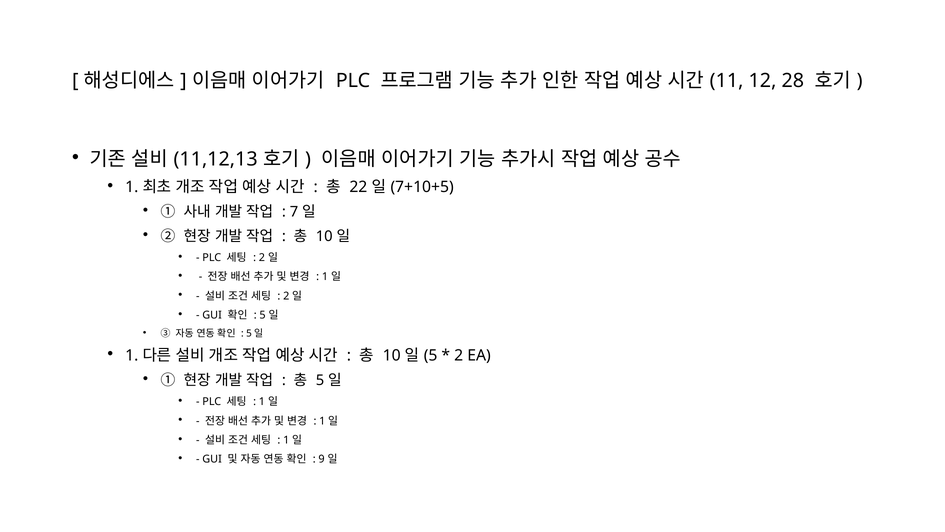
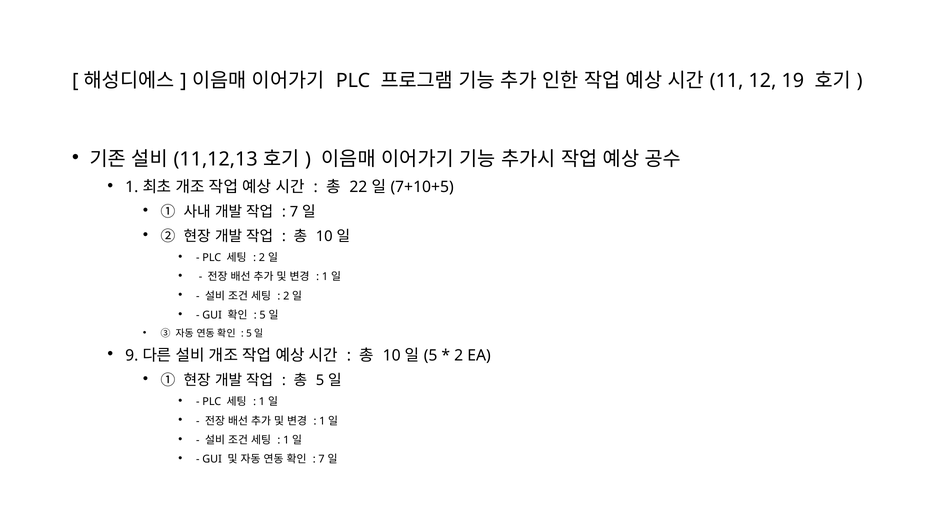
28: 28 -> 19
1 at (132, 355): 1 -> 9
9 at (322, 459): 9 -> 7
